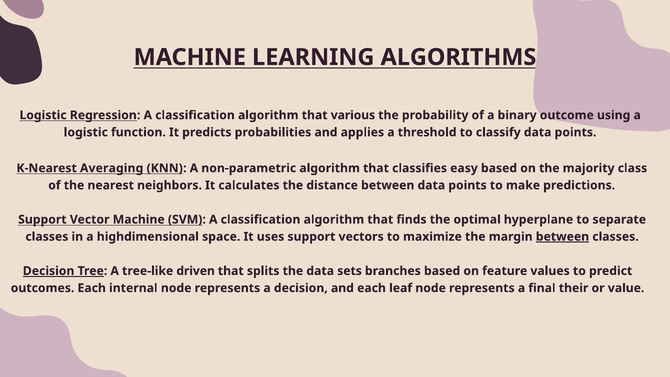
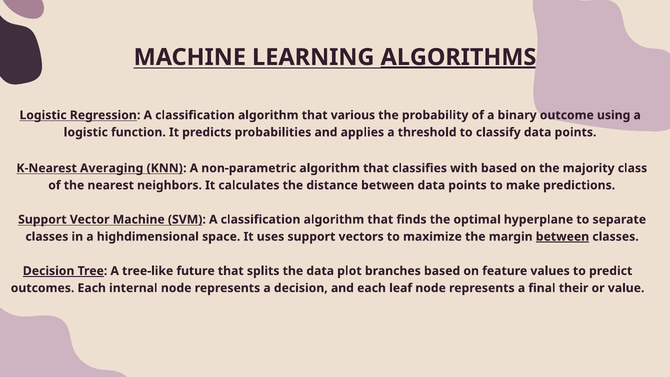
ALGORITHMS underline: none -> present
easy: easy -> with
driven: driven -> future
sets: sets -> plot
